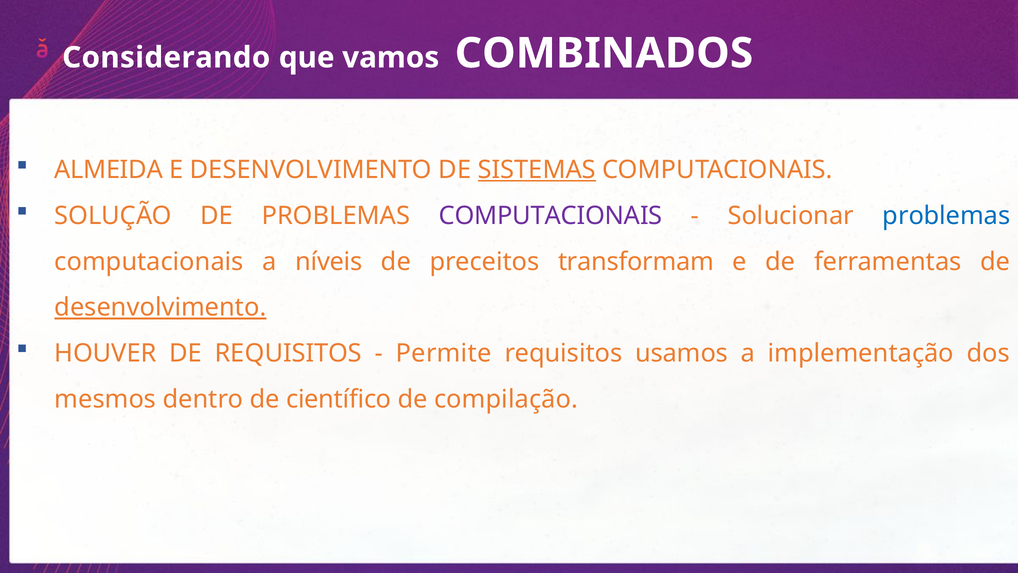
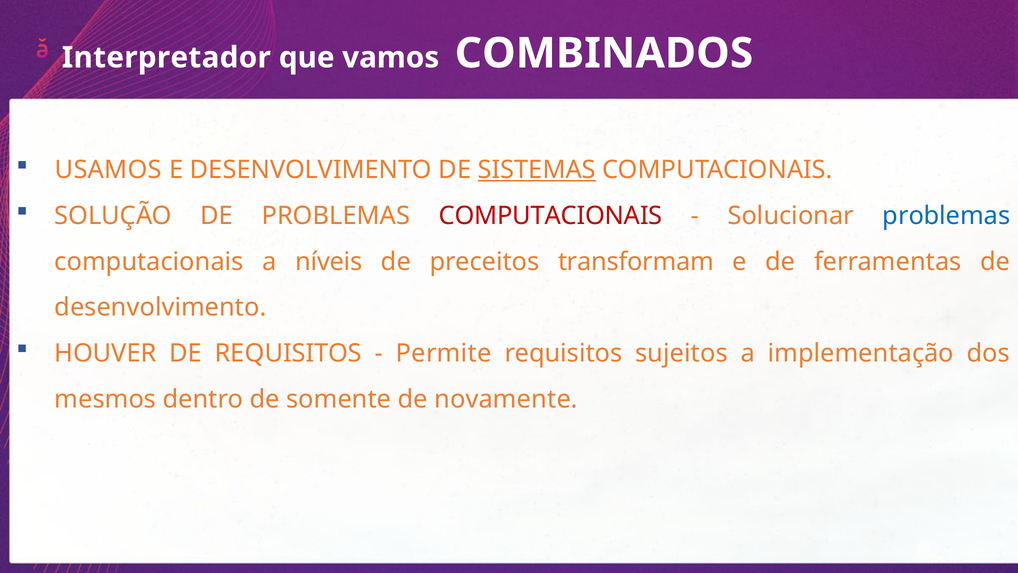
Considerando: Considerando -> Interpretador
ALMEIDA: ALMEIDA -> USAMOS
COMPUTACIONAIS at (551, 216) colour: purple -> red
desenvolvimento at (160, 307) underline: present -> none
usamos: usamos -> sujeitos
científico: científico -> somente
compilação: compilação -> novamente
